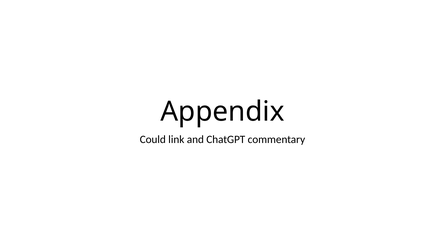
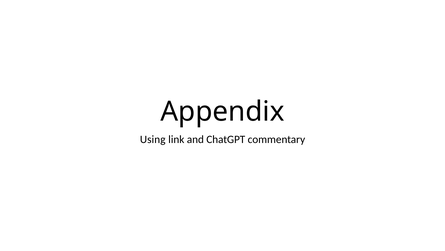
Could: Could -> Using
